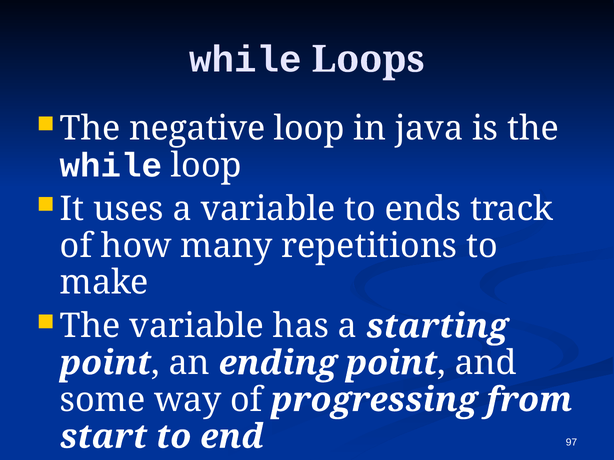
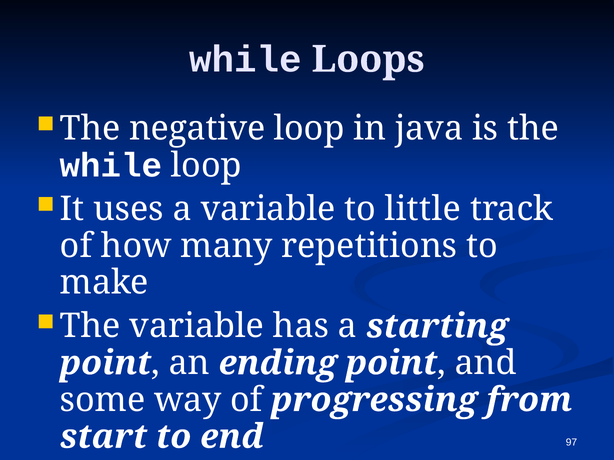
ends: ends -> little
